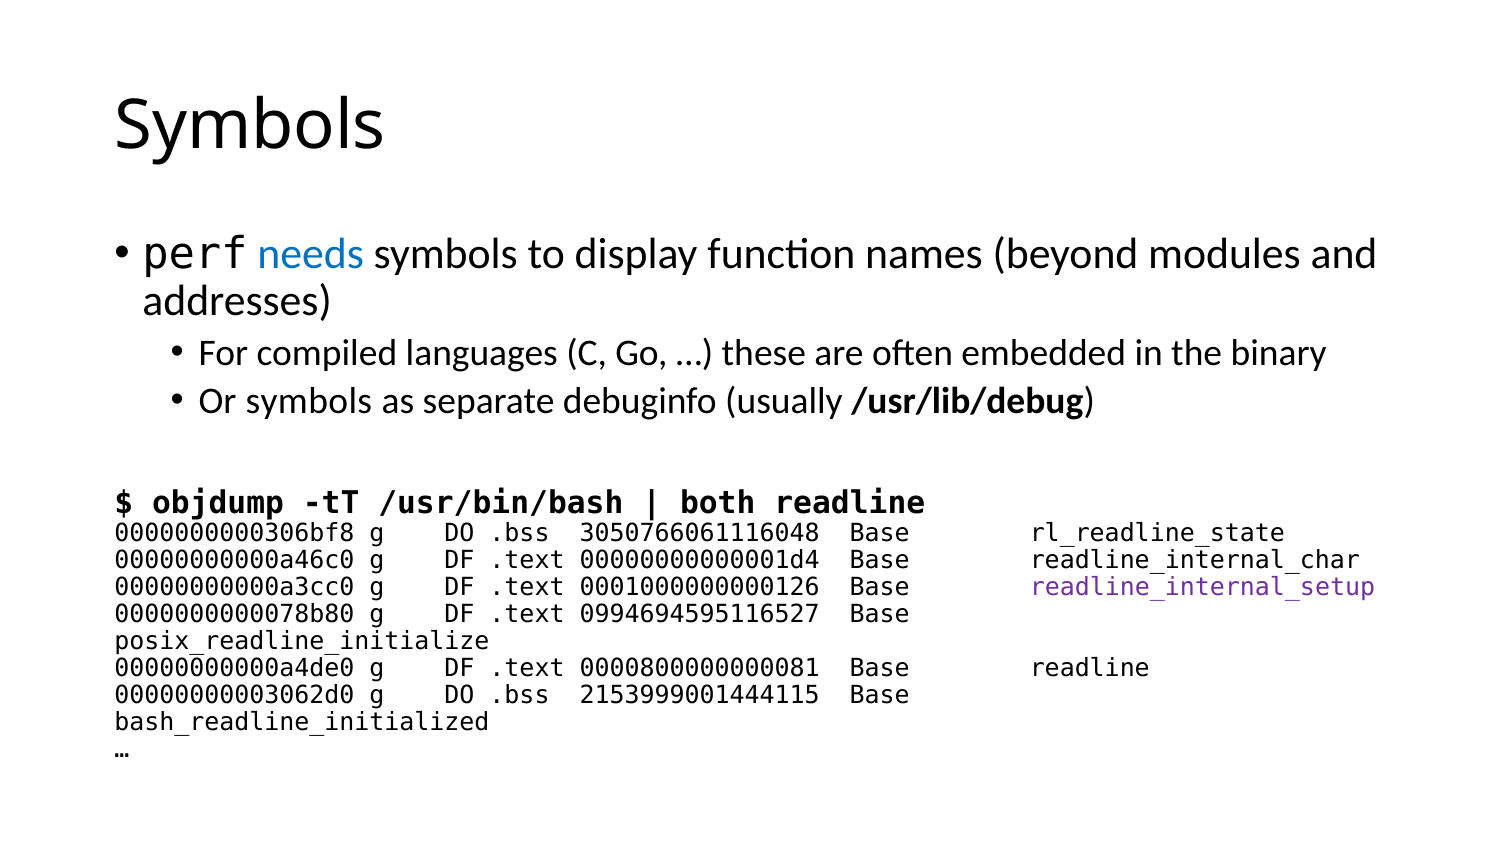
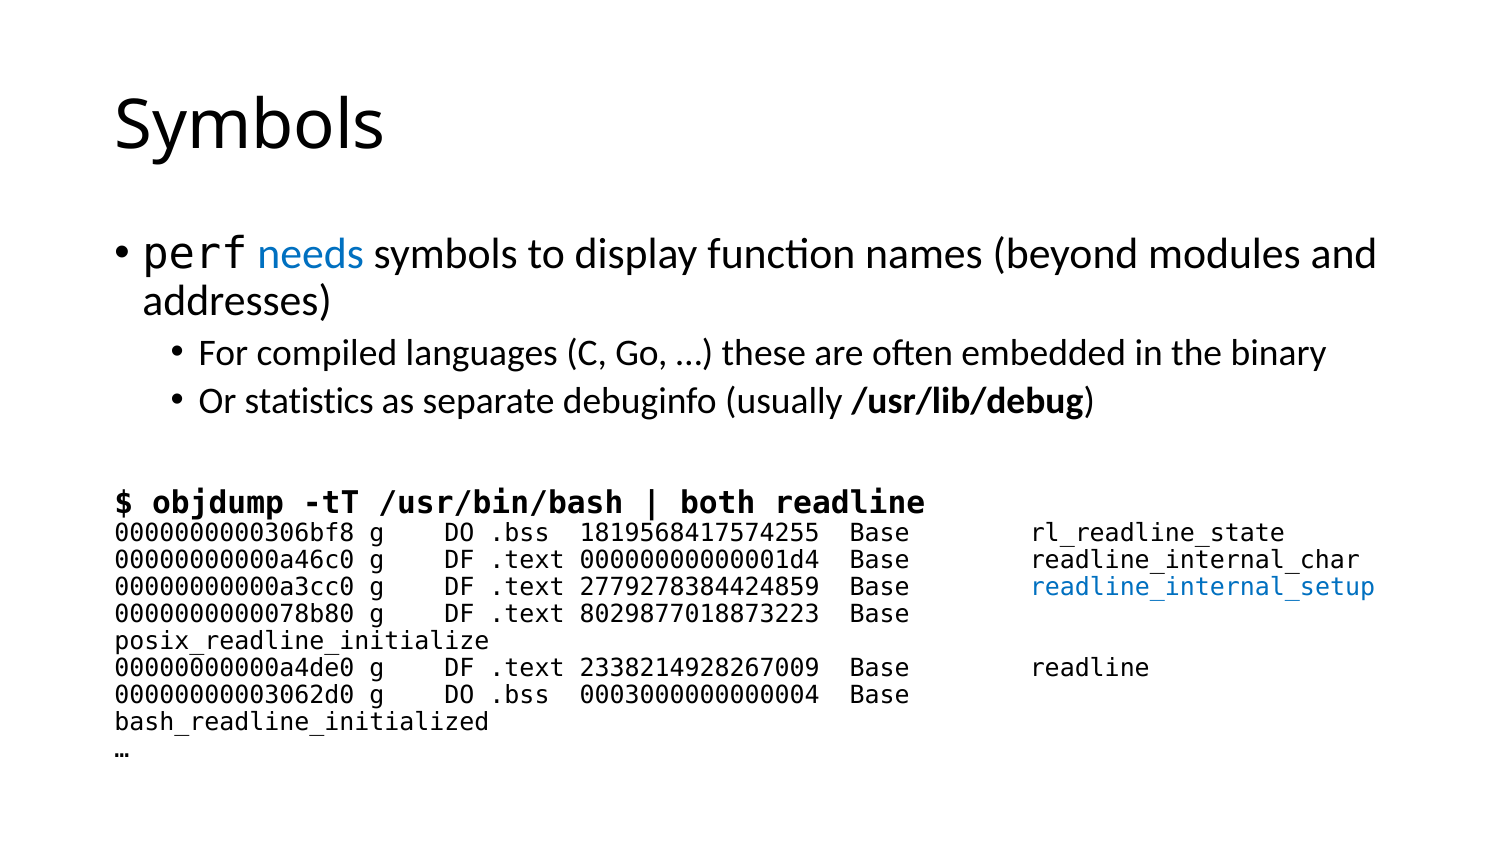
Or symbols: symbols -> statistics
3050766061116048: 3050766061116048 -> 1819568417574255
0001000000000126: 0001000000000126 -> 2779278384424859
readline_internal_setup colour: purple -> blue
0994694595116527: 0994694595116527 -> 8029877018873223
0000800000000081: 0000800000000081 -> 2338214928267009
2153999001444115: 2153999001444115 -> 0003000000000004
